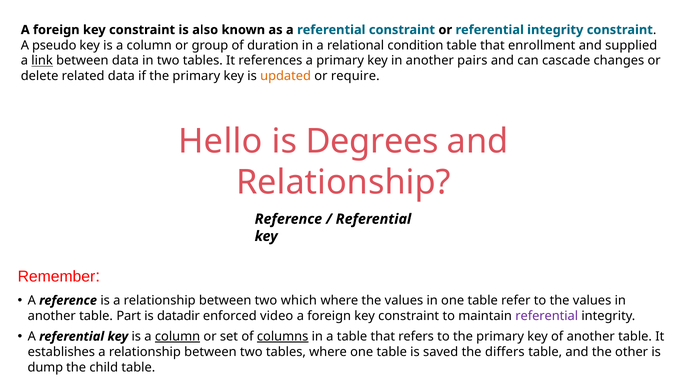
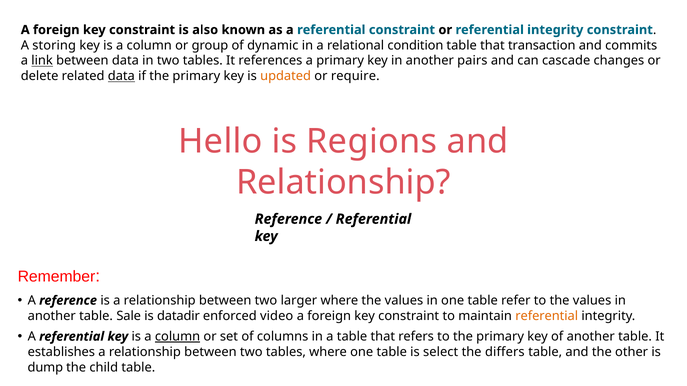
pseudo: pseudo -> storing
duration: duration -> dynamic
enrollment: enrollment -> transaction
supplied: supplied -> commits
data at (121, 76) underline: none -> present
Degrees: Degrees -> Regions
which: which -> larger
Part: Part -> Sale
referential at (547, 316) colour: purple -> orange
columns underline: present -> none
saved: saved -> select
